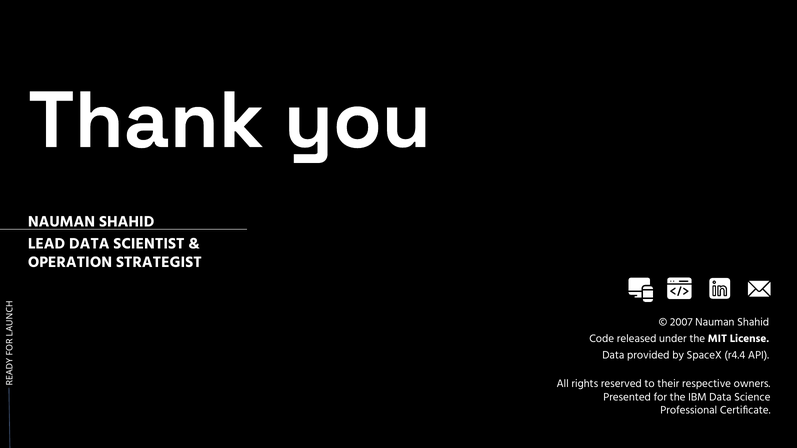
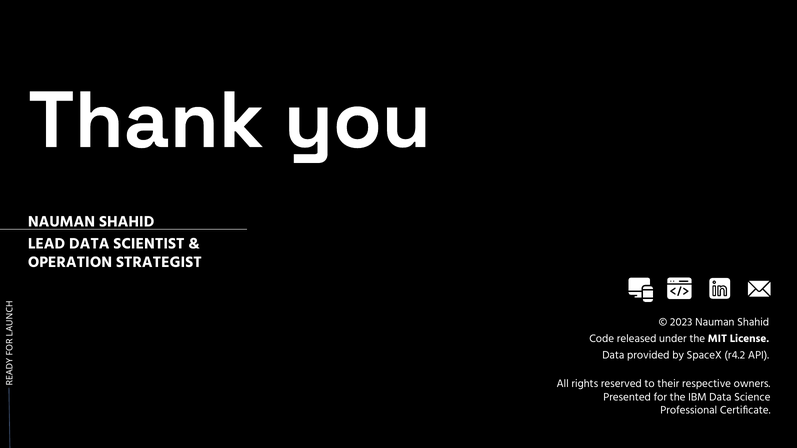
2007: 2007 -> 2023
r4.4: r4.4 -> r4.2
